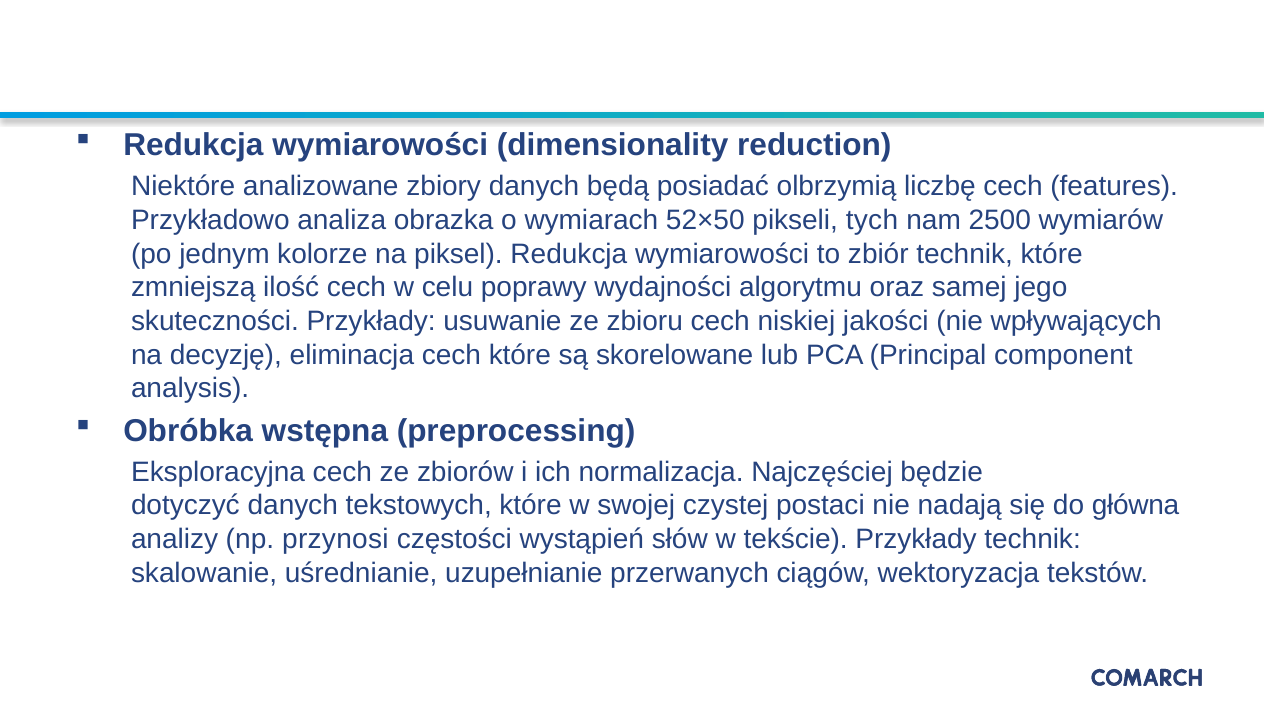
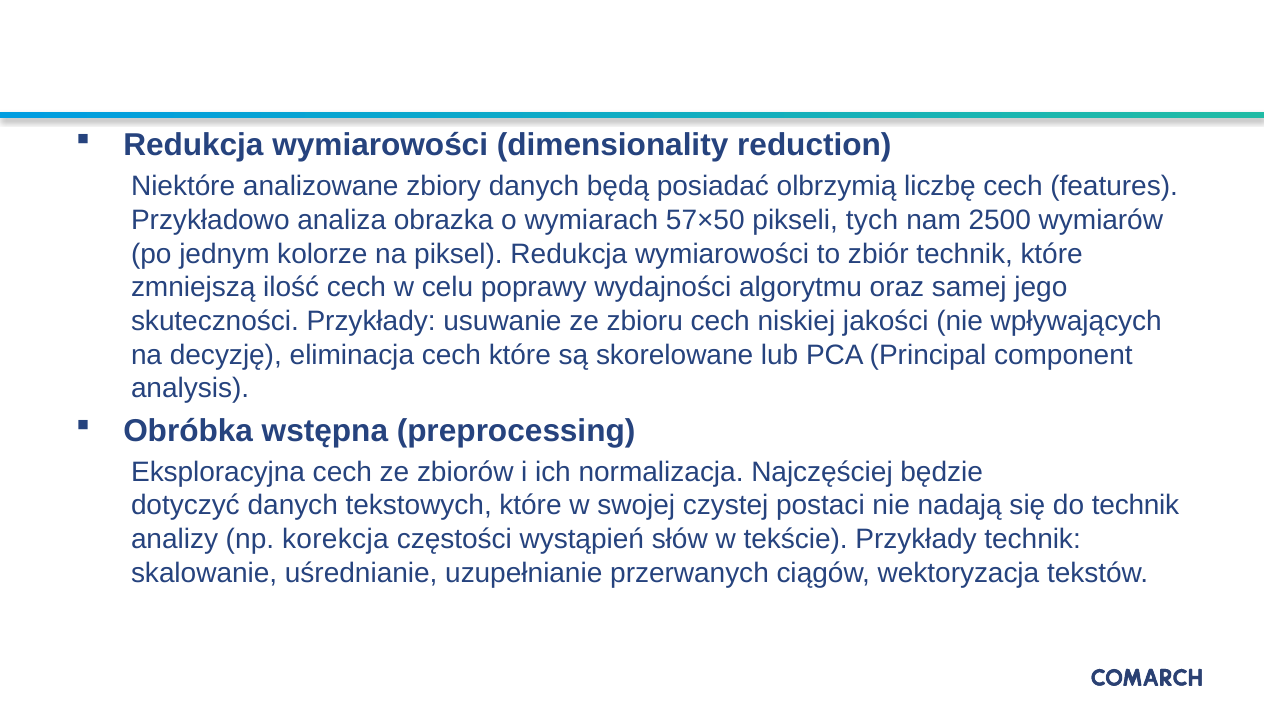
52×50: 52×50 -> 57×50
do główna: główna -> technik
przynosi: przynosi -> korekcja
